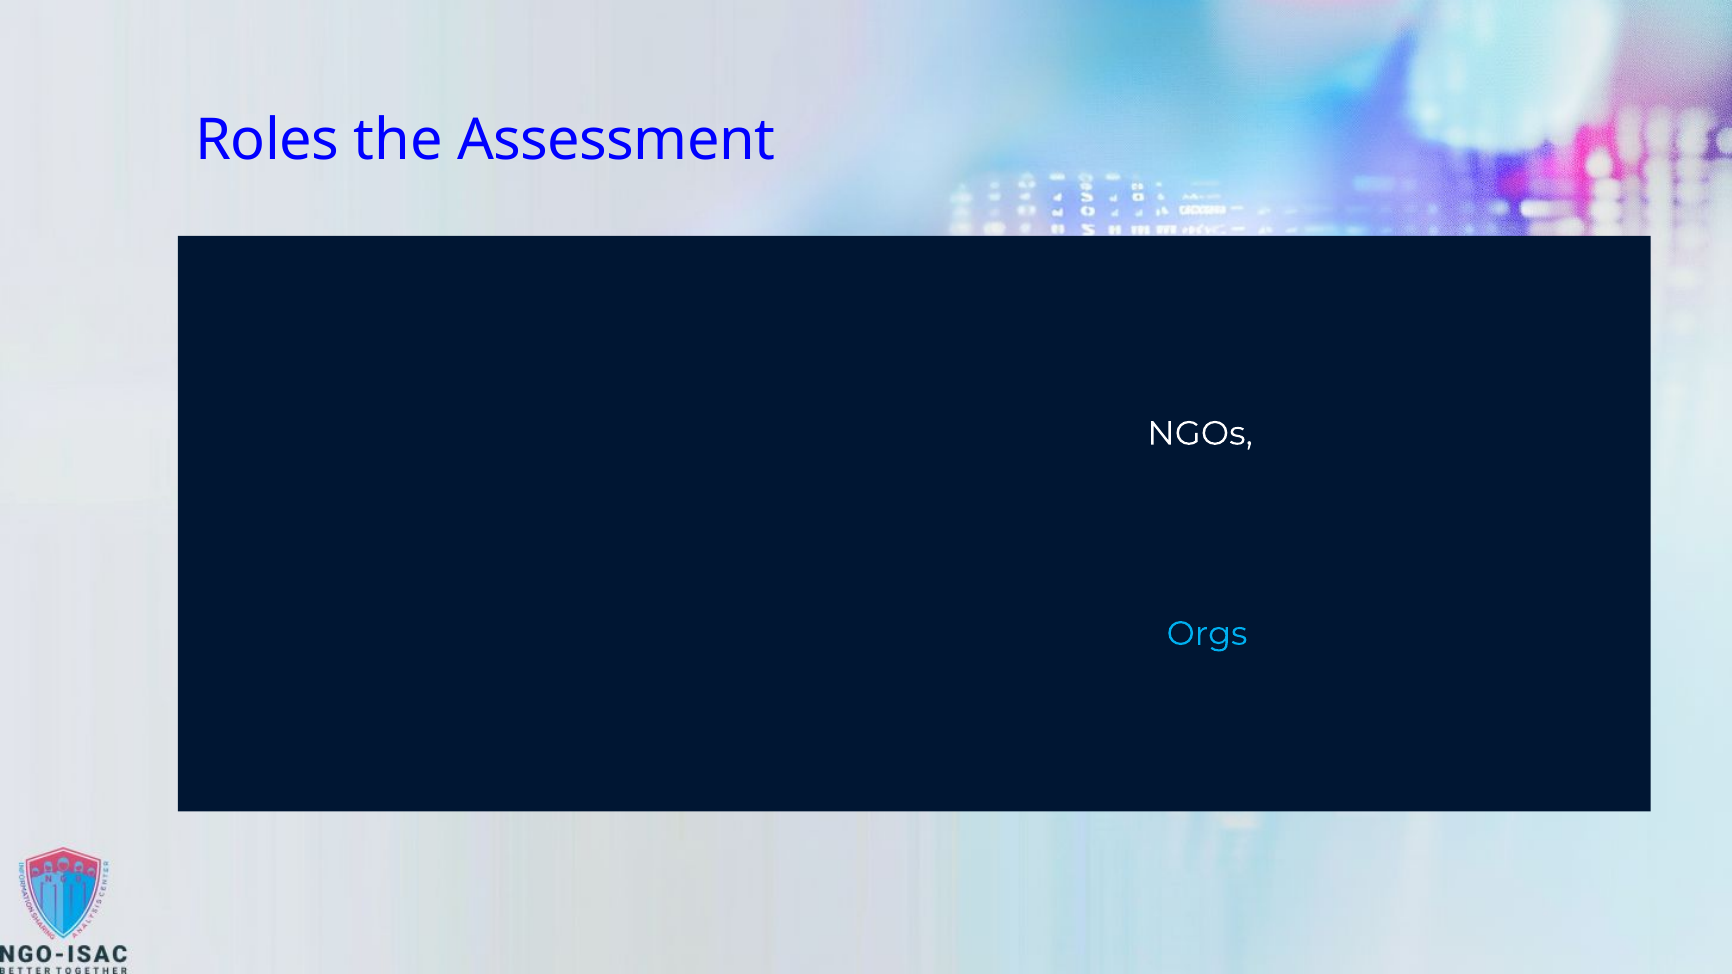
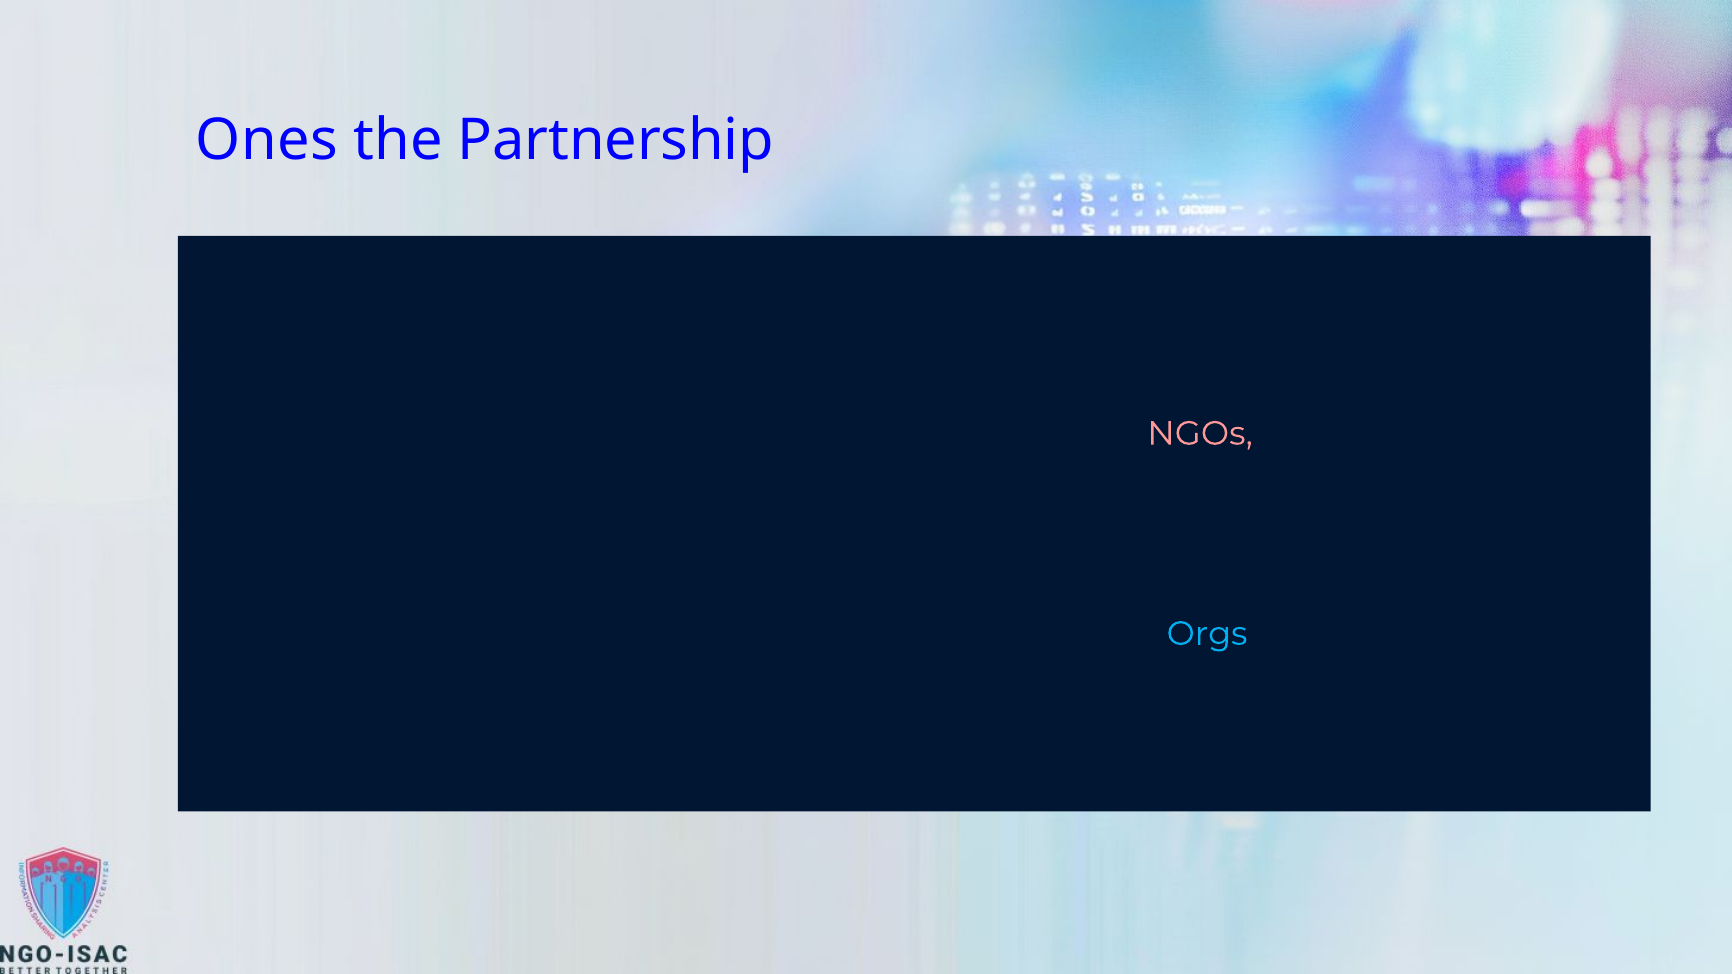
Roles: Roles -> Ones
the Assessment: Assessment -> Partnership
NGOs at (1200, 434) colour: white -> pink
